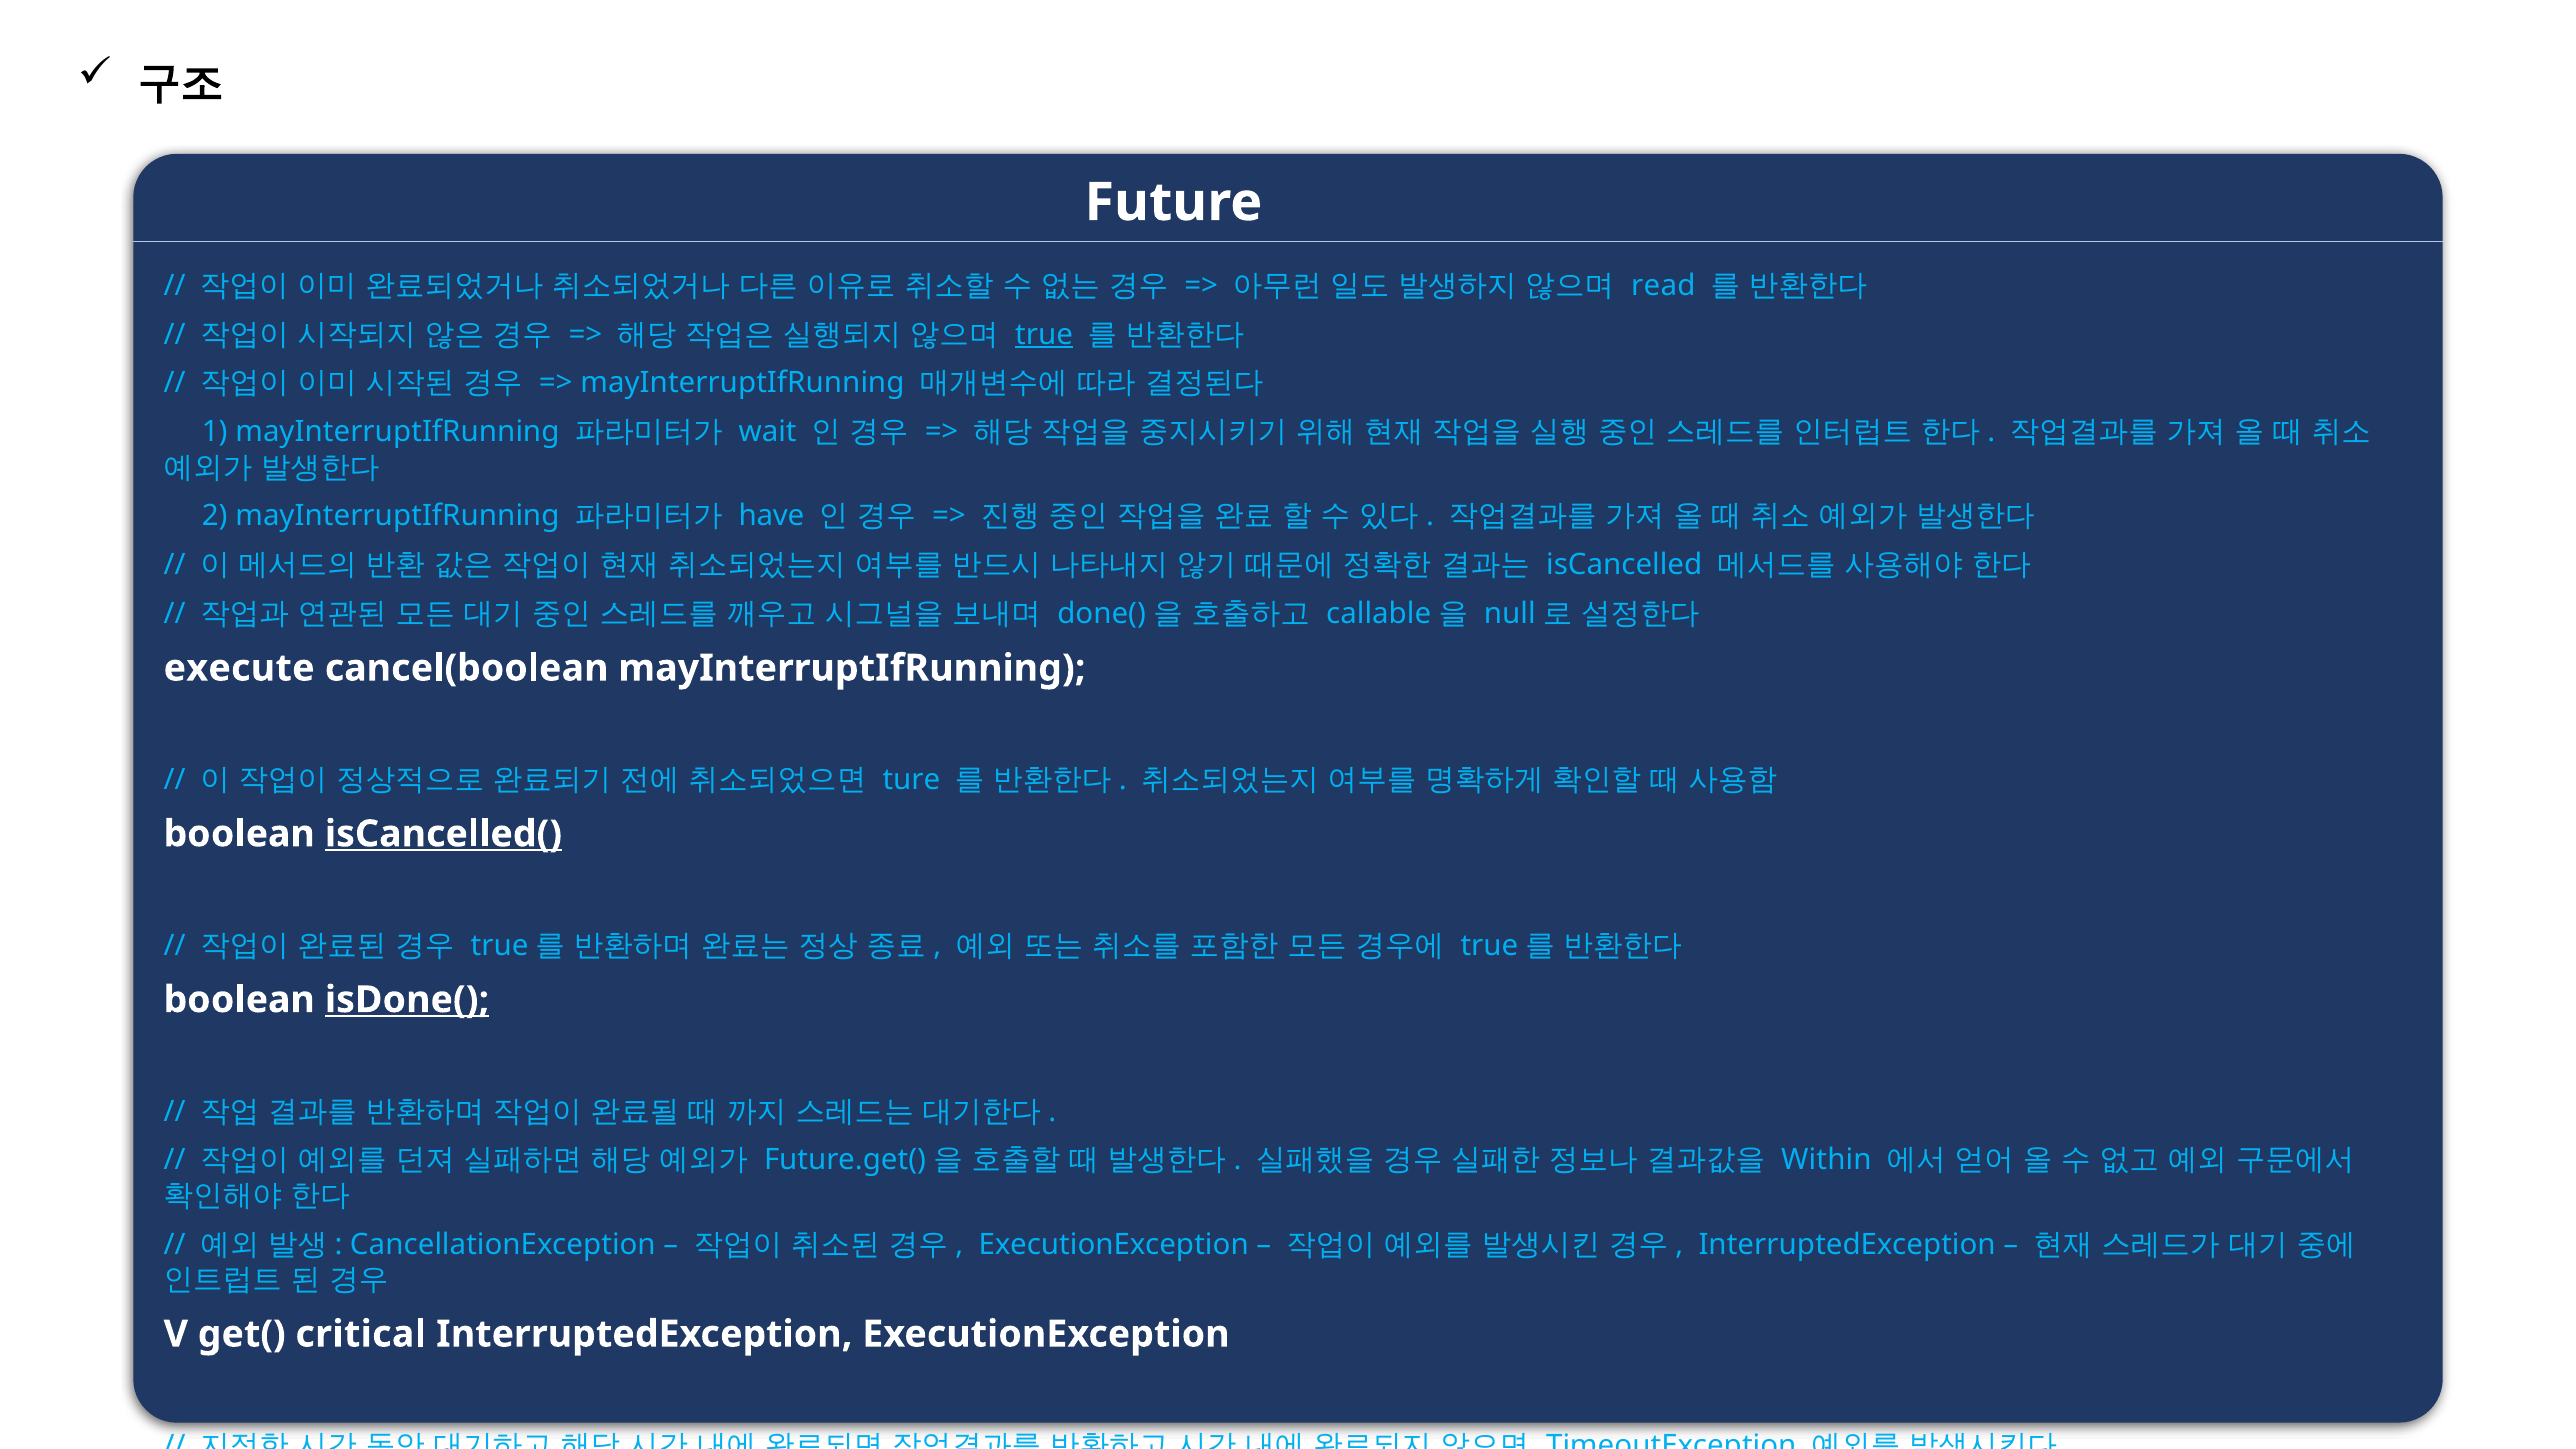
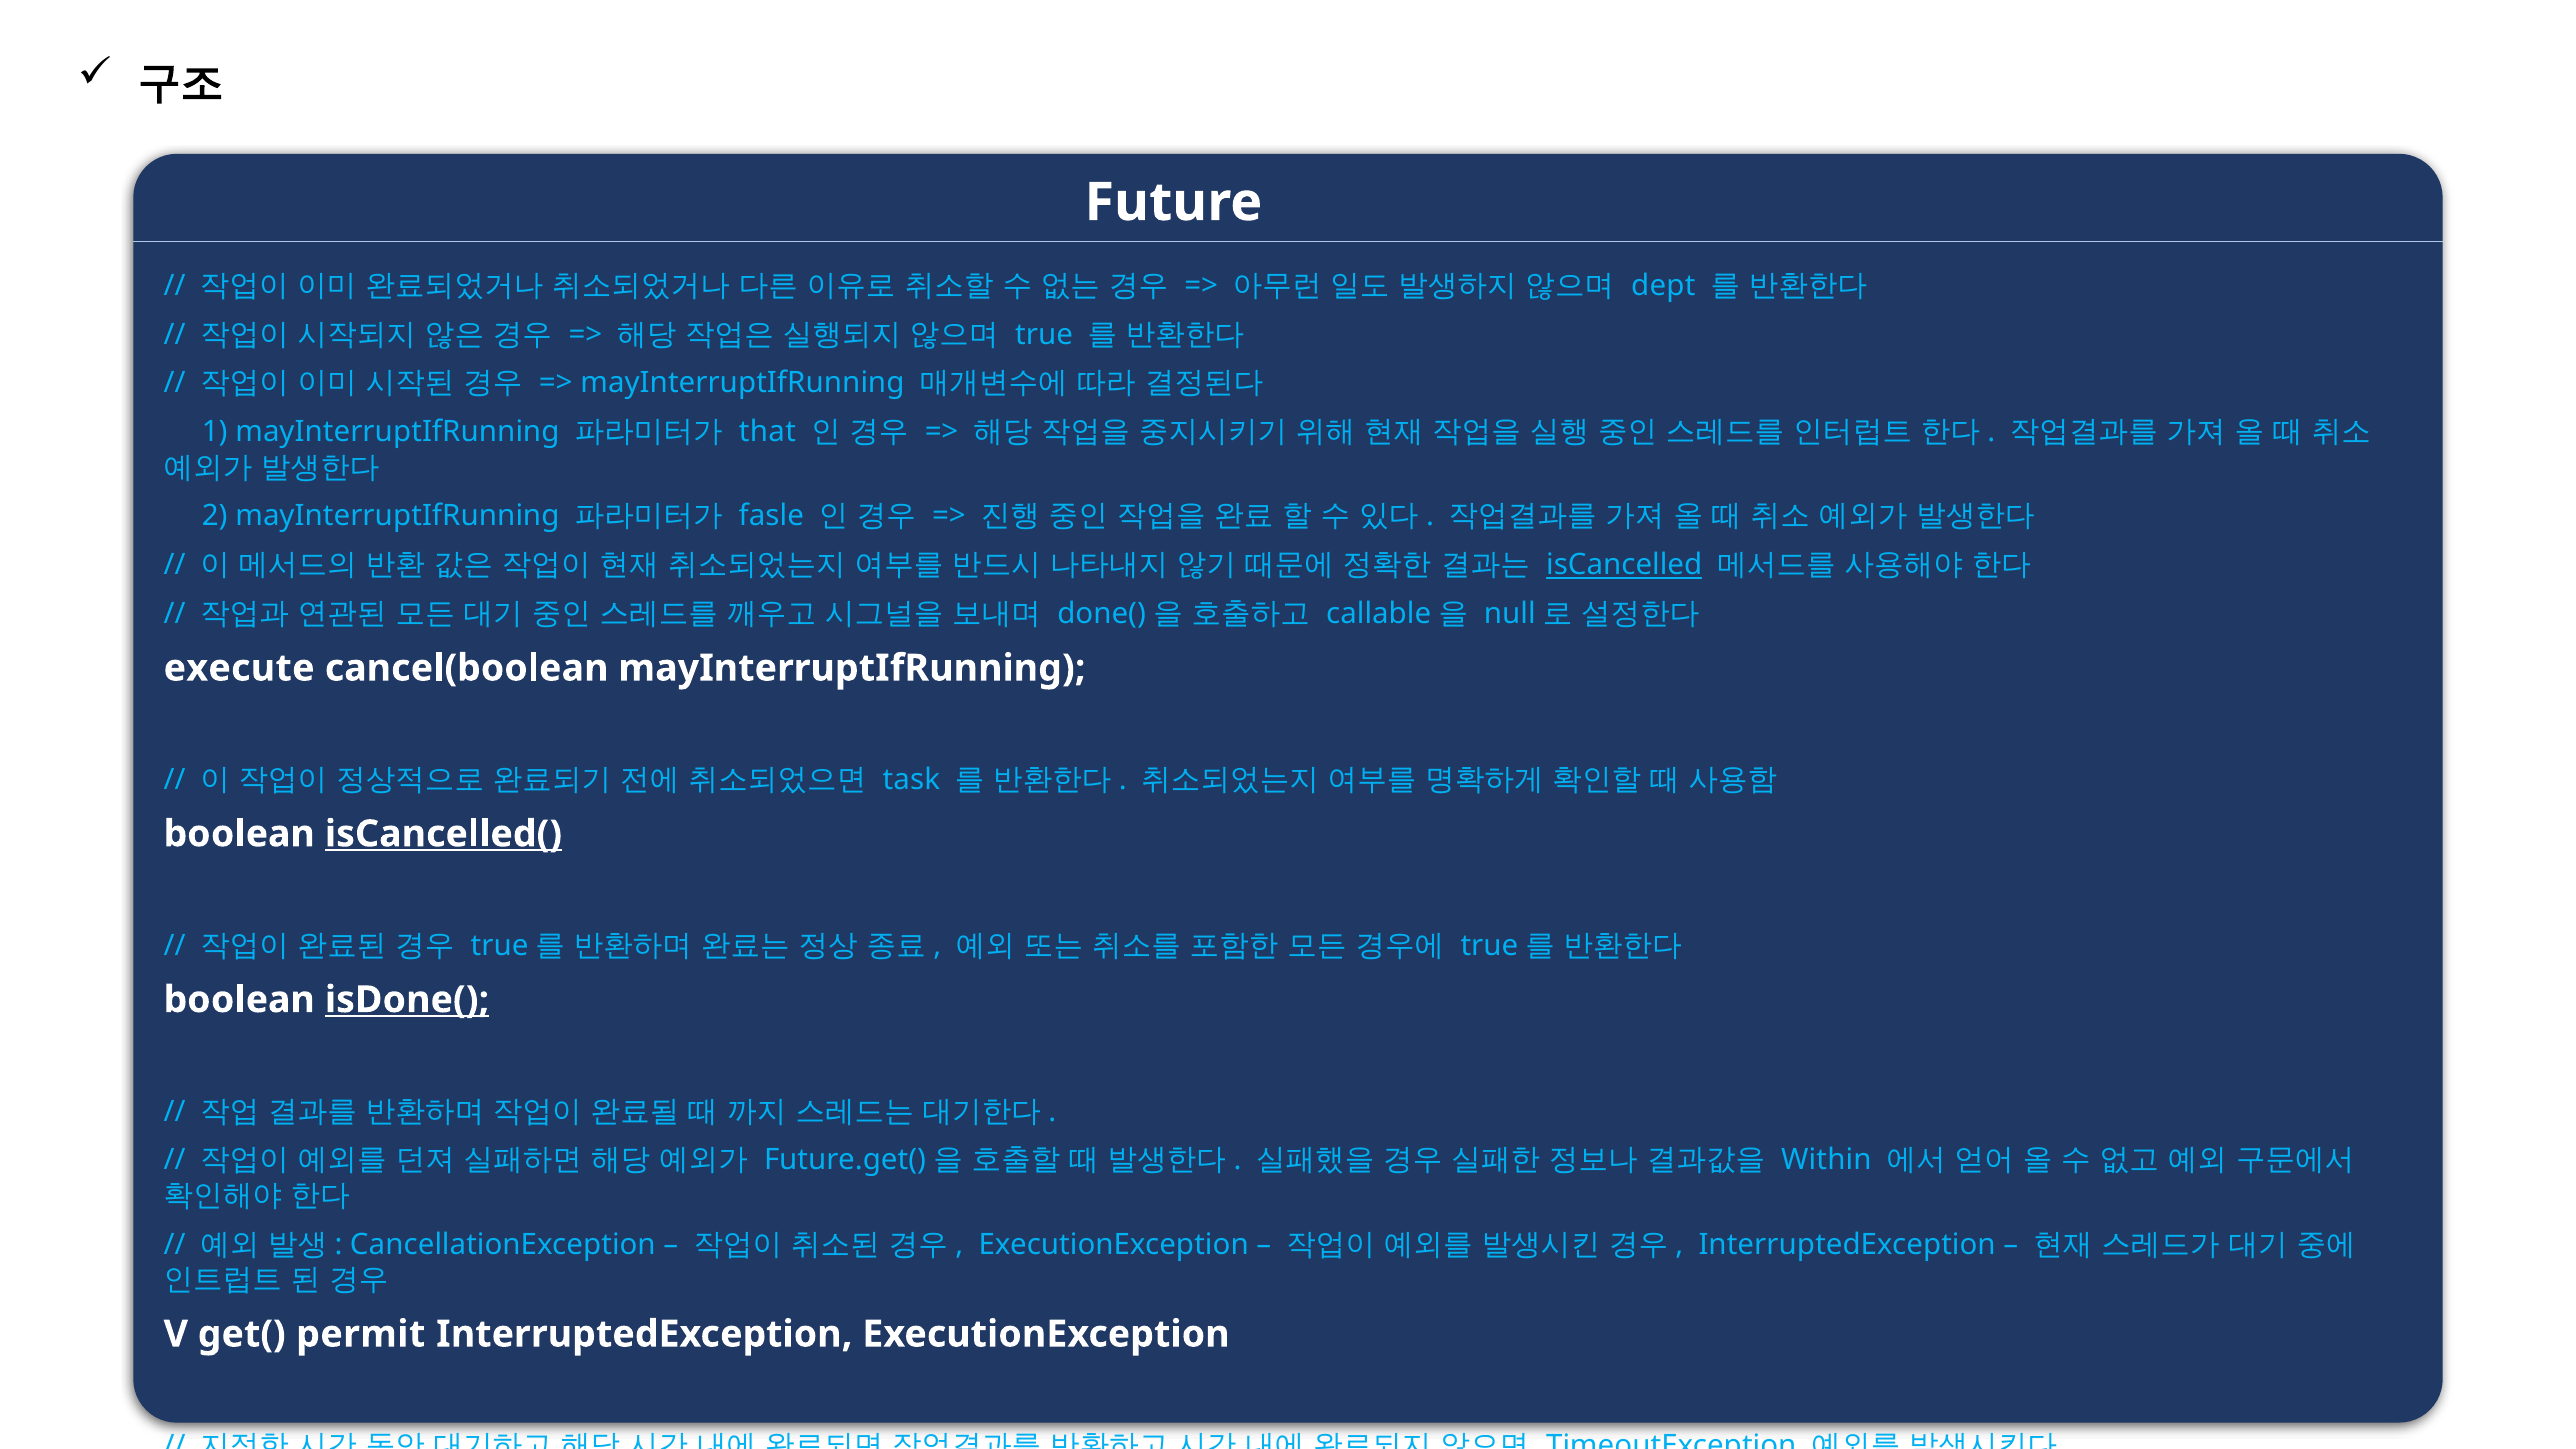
read: read -> dept
true underline: present -> none
wait: wait -> that
have: have -> fasle
isCancelled underline: none -> present
ture: ture -> task
critical: critical -> permit
